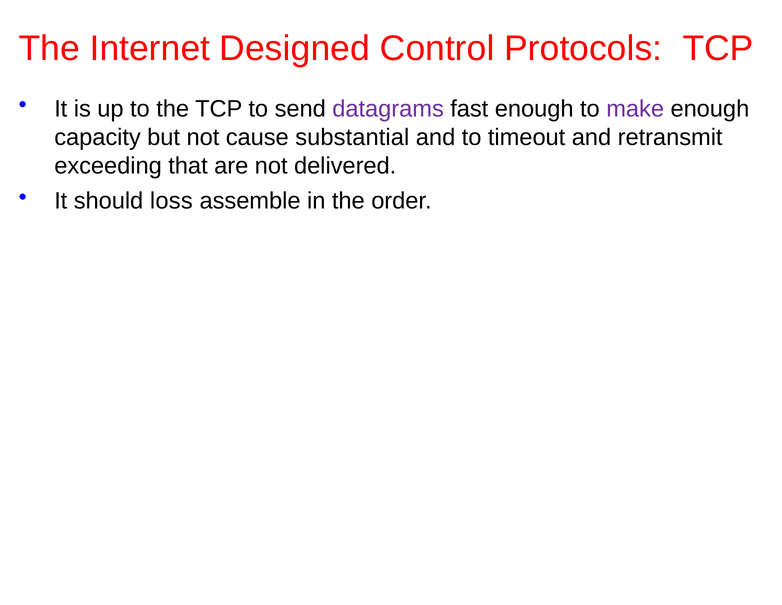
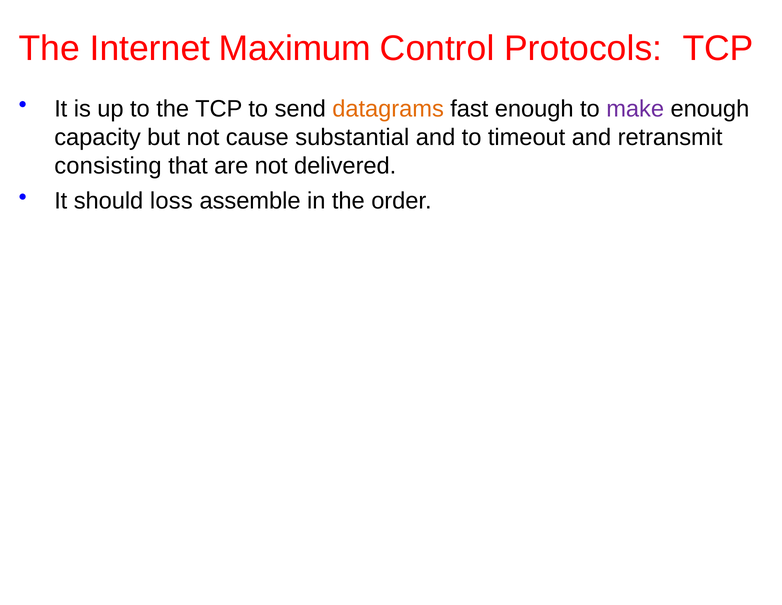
Designed: Designed -> Maximum
datagrams colour: purple -> orange
exceeding: exceeding -> consisting
